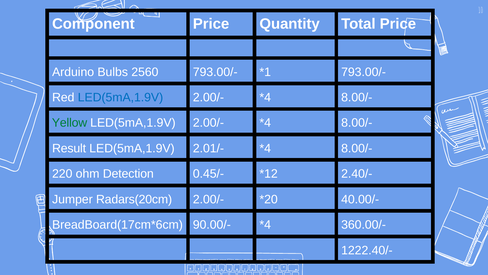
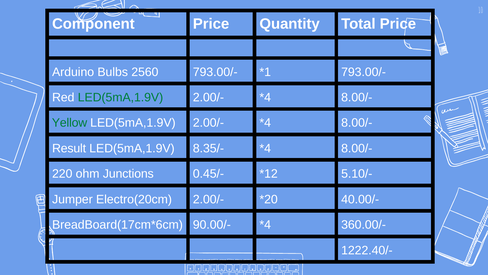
LED(5mA,1.9V at (120, 97) colour: blue -> green
2.01/-: 2.01/- -> 8.35/-
Detection: Detection -> Junctions
2.40/-: 2.40/- -> 5.10/-
Radars(20cm: Radars(20cm -> Electro(20cm
